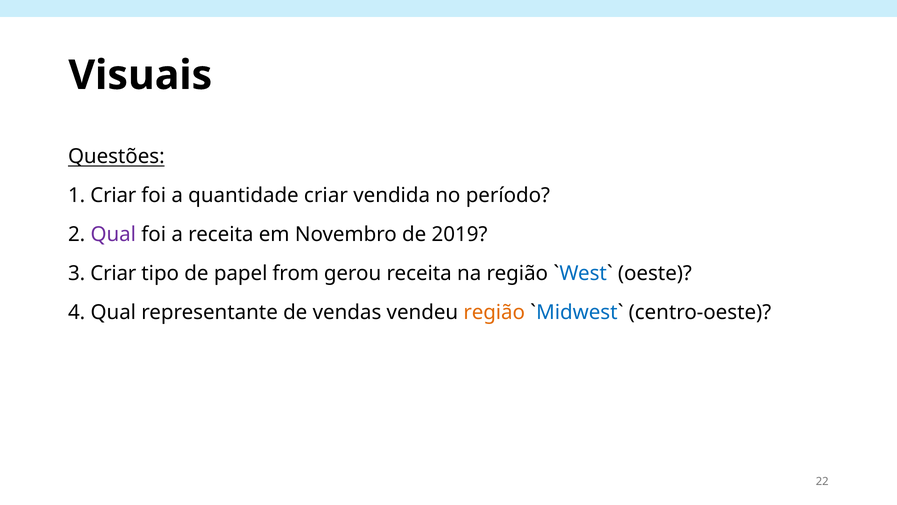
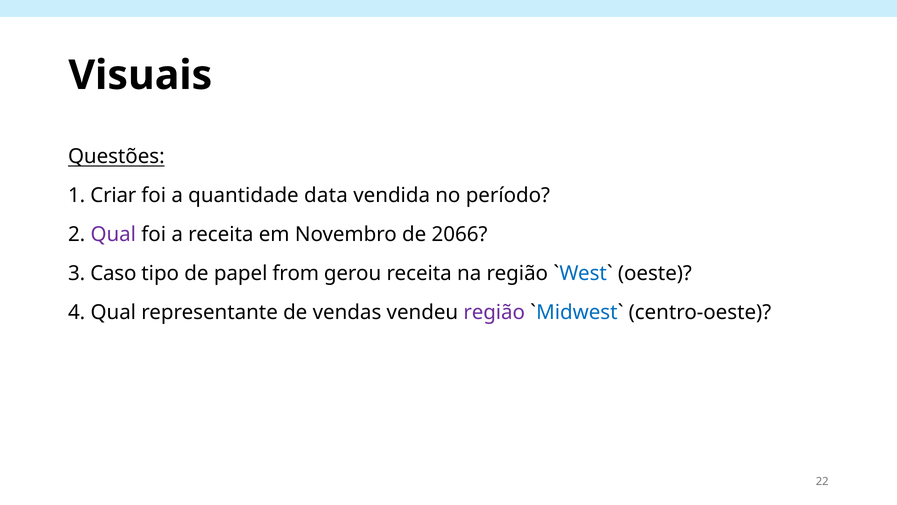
quantidade criar: criar -> data
2019: 2019 -> 2066
3 Criar: Criar -> Caso
região at (494, 312) colour: orange -> purple
